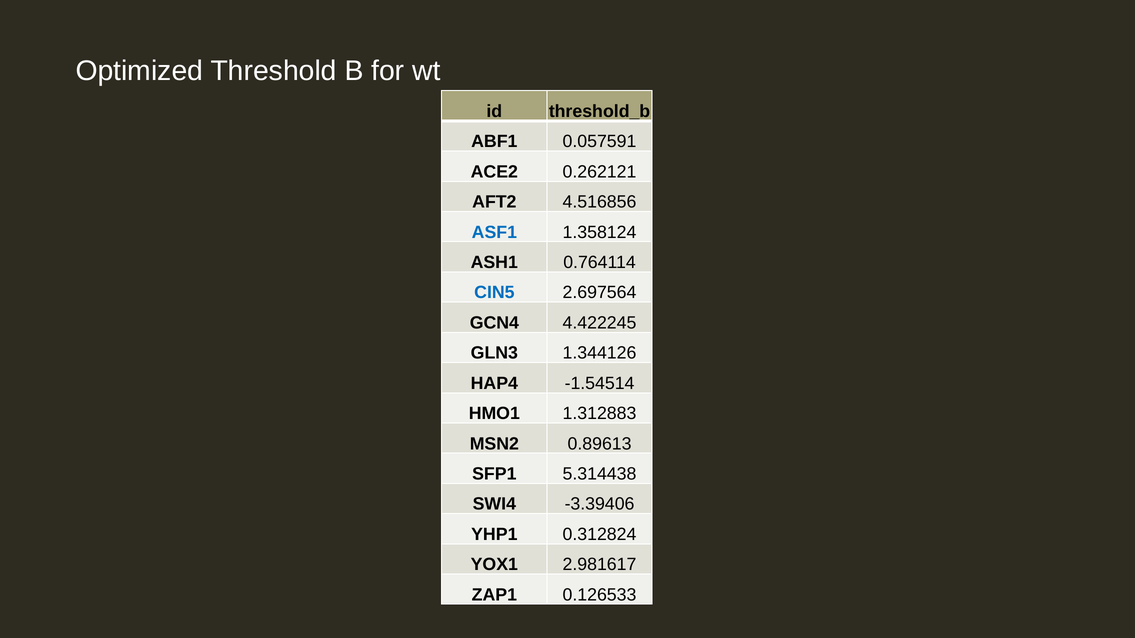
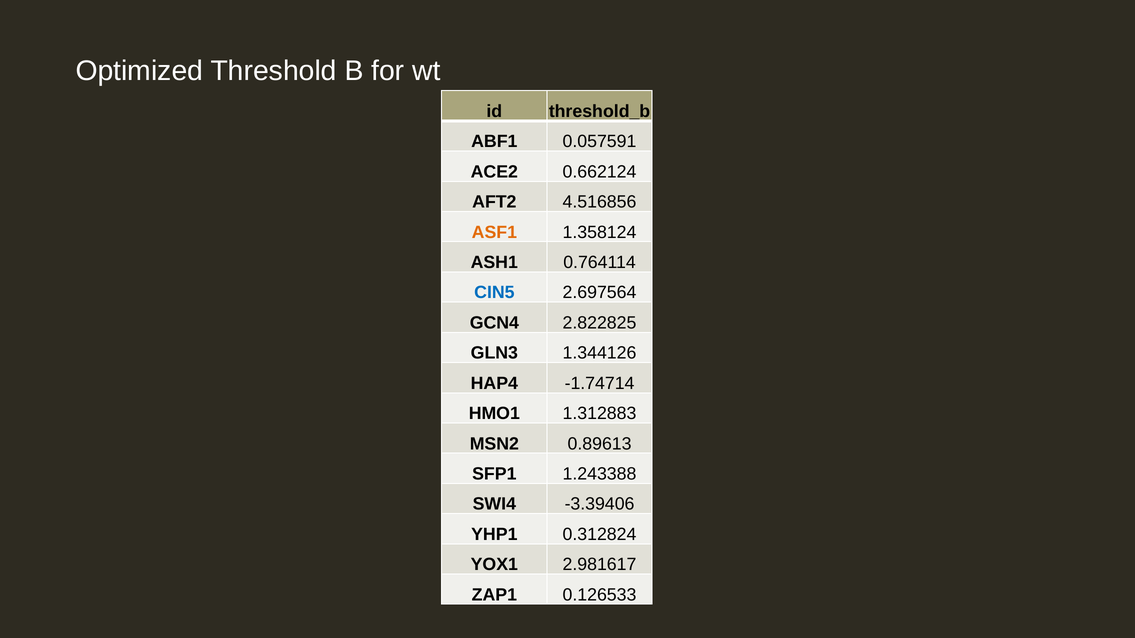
0.262121: 0.262121 -> 0.662124
ASF1 colour: blue -> orange
4.422245: 4.422245 -> 2.822825
-1.54514: -1.54514 -> -1.74714
5.314438: 5.314438 -> 1.243388
